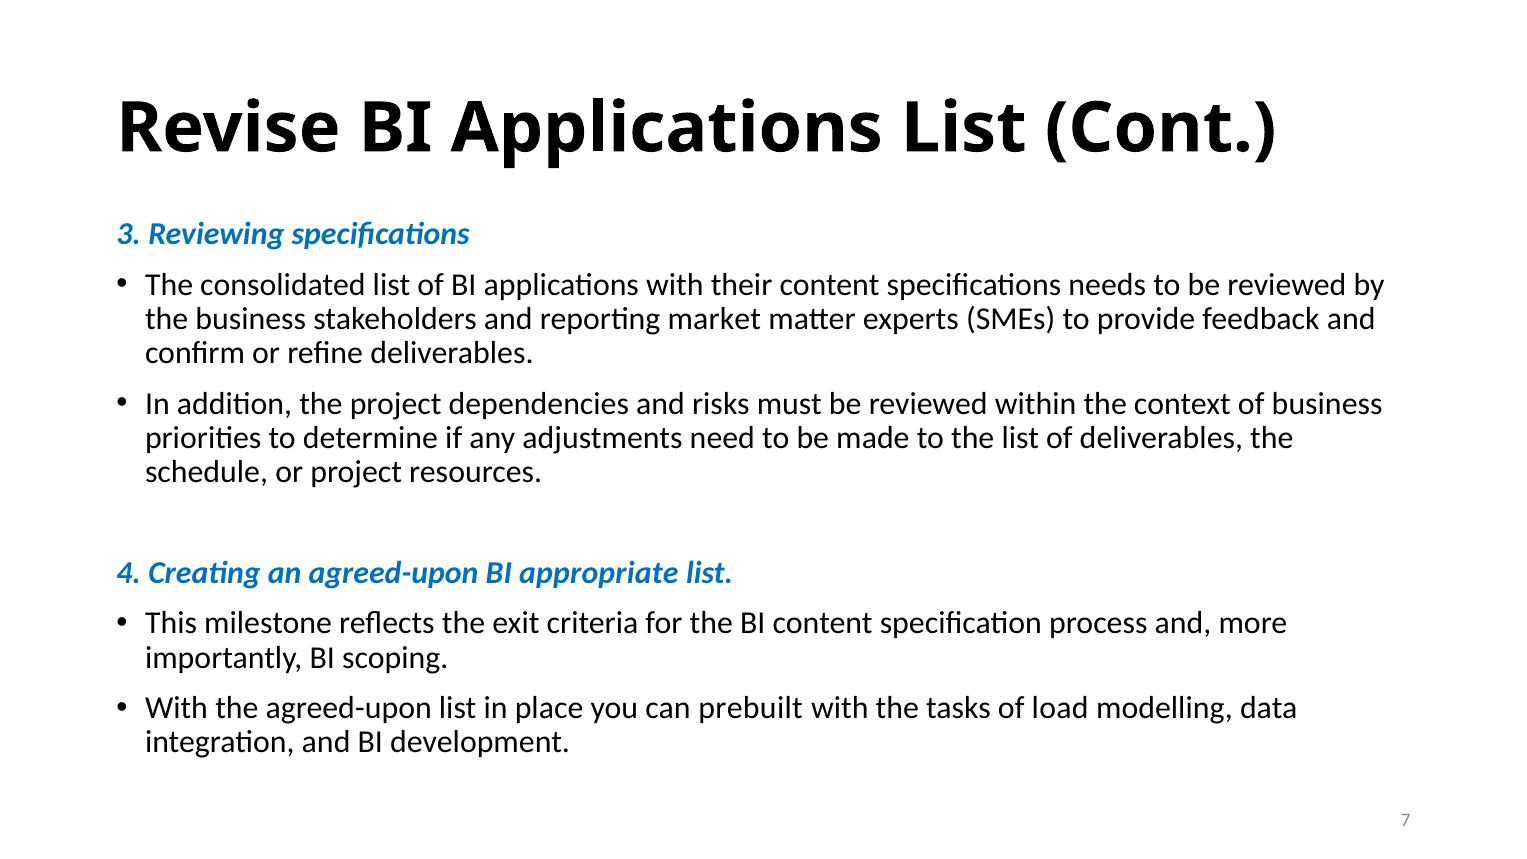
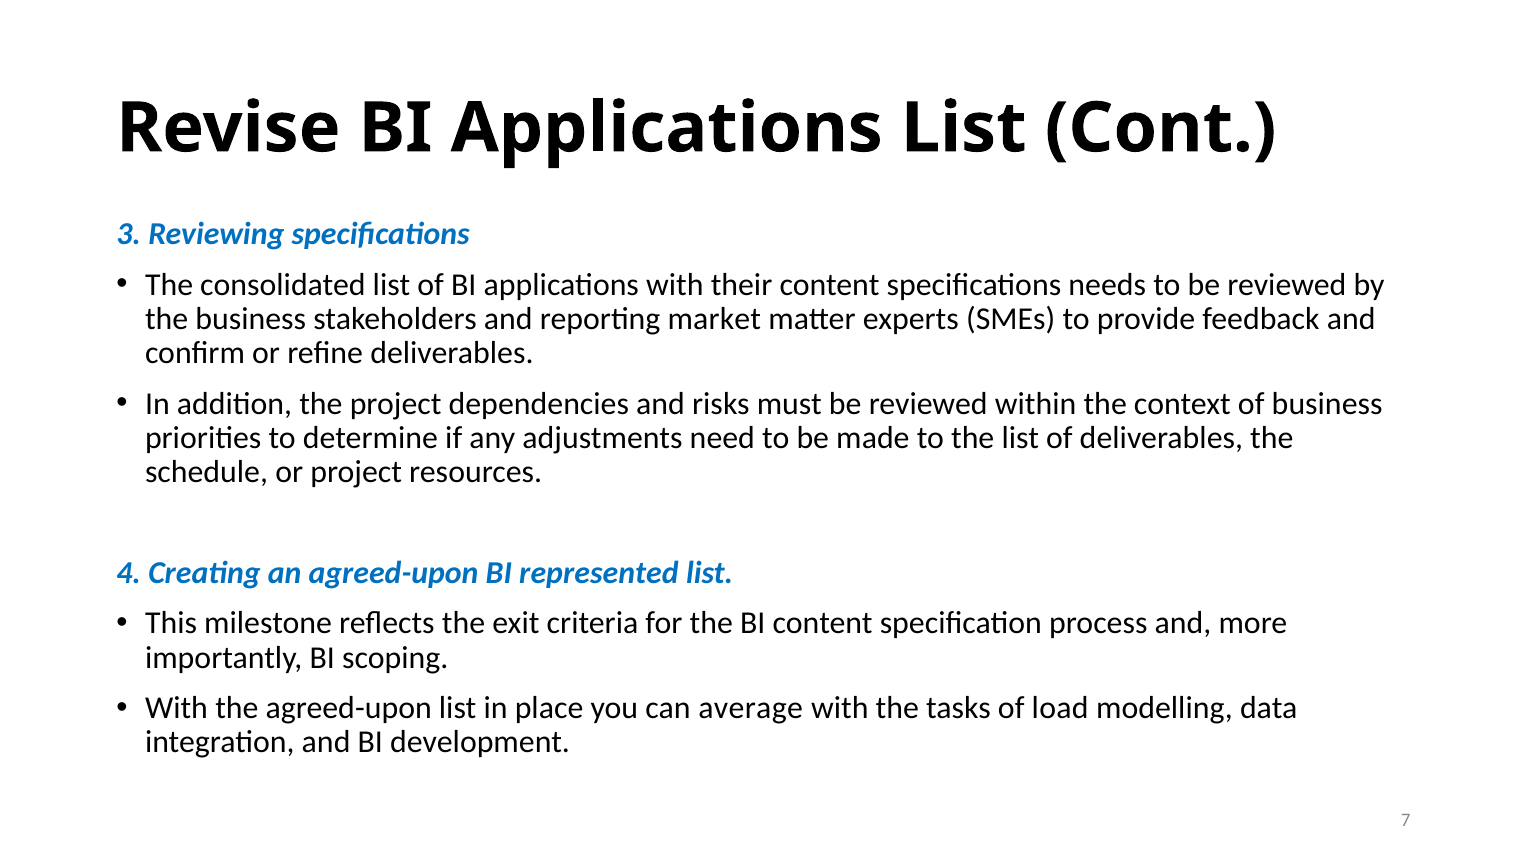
appropriate: appropriate -> represented
prebuilt: prebuilt -> average
